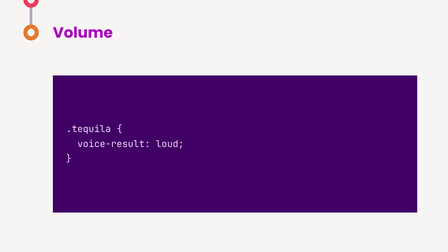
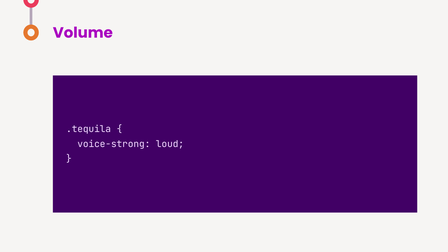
voice-result: voice-result -> voice-strong
